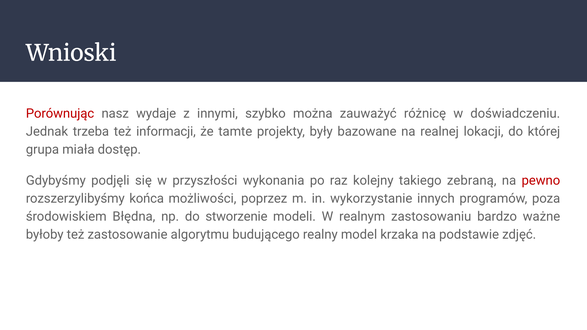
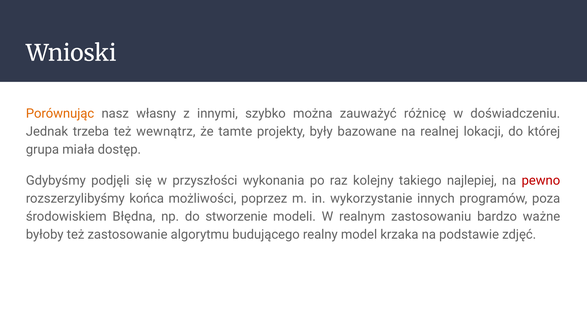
Porównując colour: red -> orange
wydaje: wydaje -> własny
informacji: informacji -> wewnątrz
zebraną: zebraną -> najlepiej
